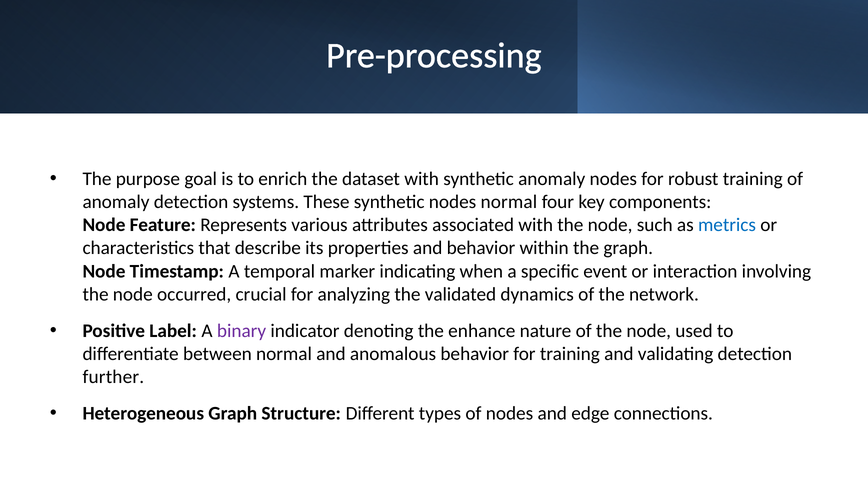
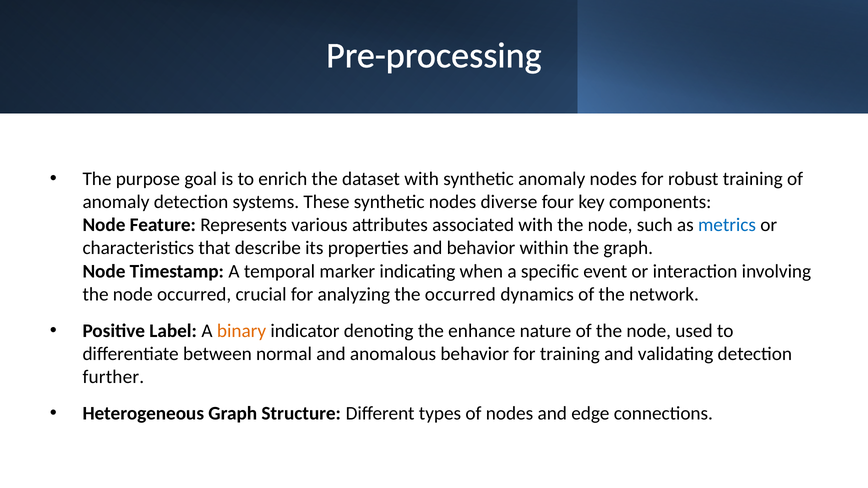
nodes normal: normal -> diverse
the validated: validated -> occurred
binary colour: purple -> orange
